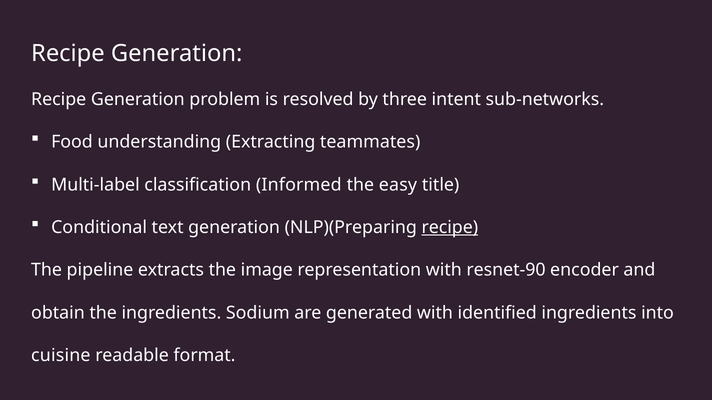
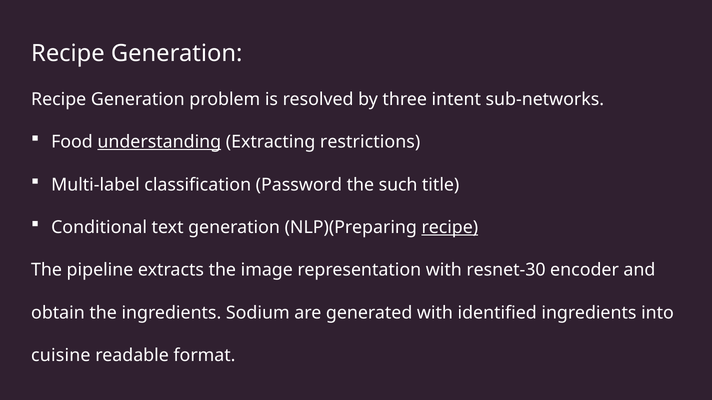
understanding underline: none -> present
teammates: teammates -> restrictions
Informed: Informed -> Password
easy: easy -> such
resnet-90: resnet-90 -> resnet-30
